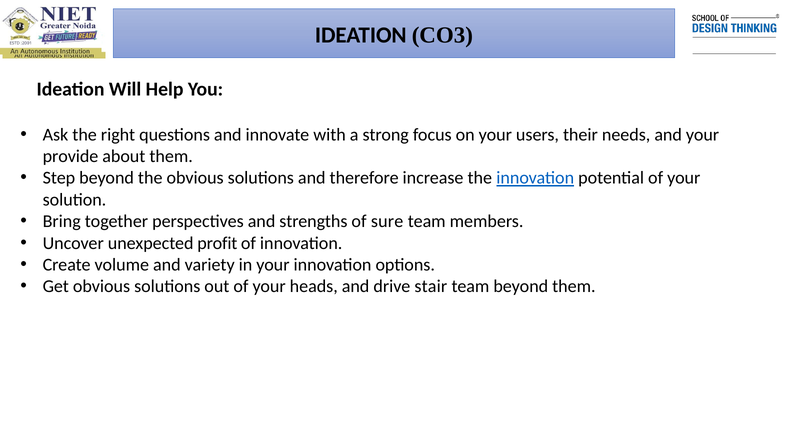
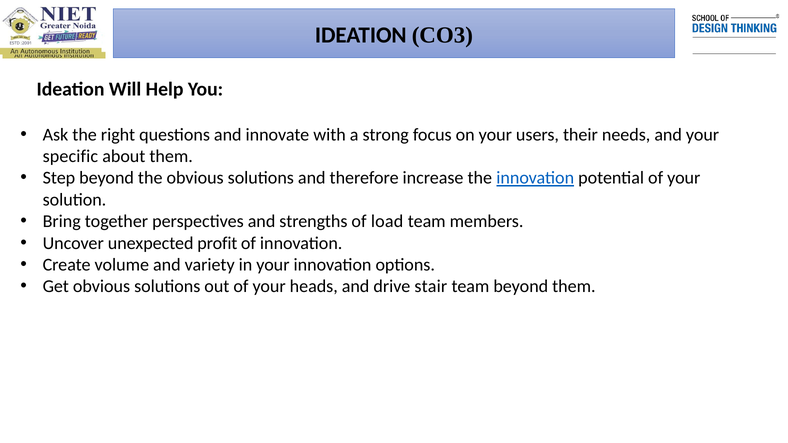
provide: provide -> specific
sure: sure -> load
